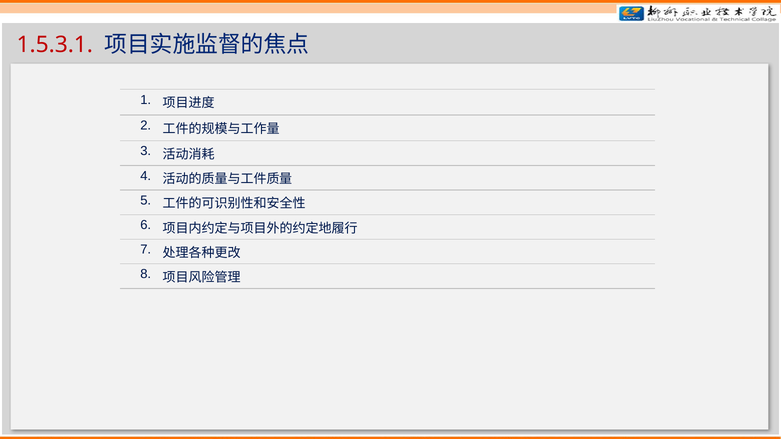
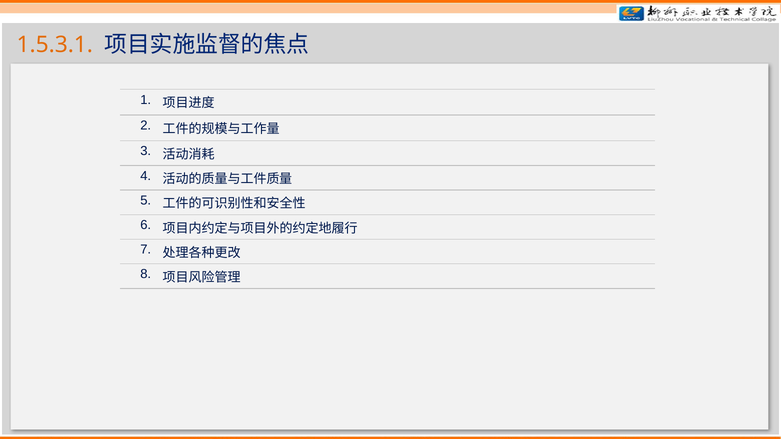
1.5.3.1 colour: red -> orange
